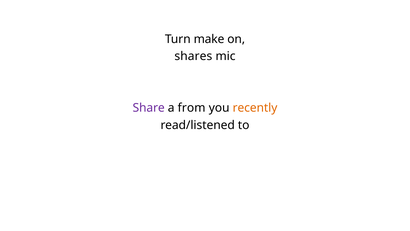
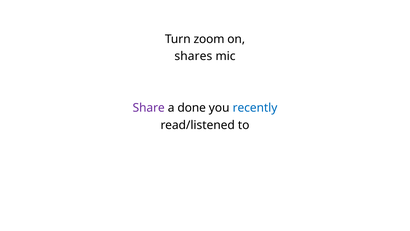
make: make -> zoom
from: from -> done
recently colour: orange -> blue
